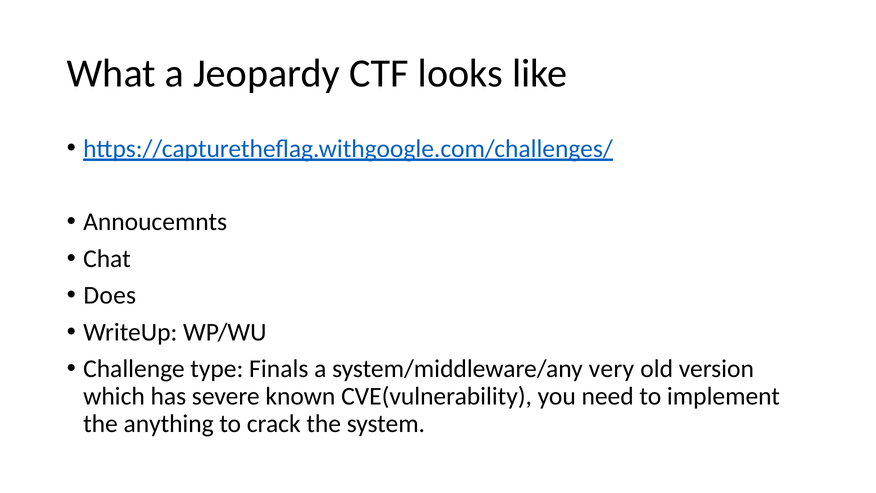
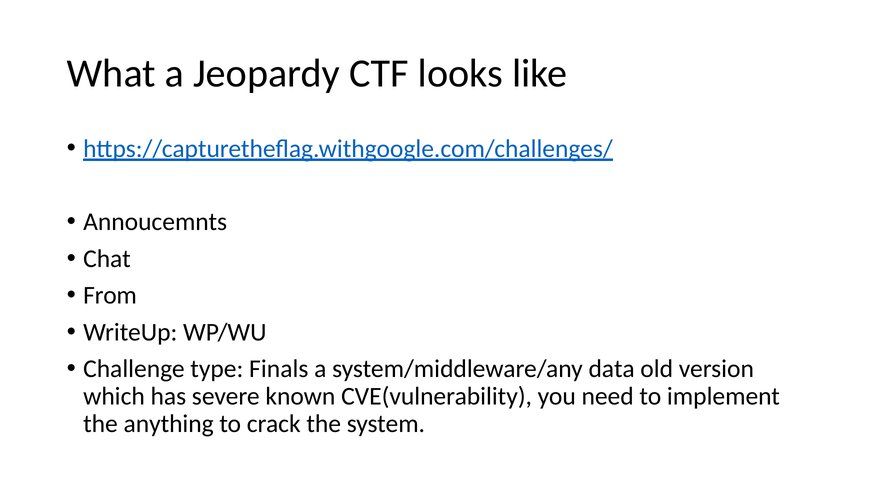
Does: Does -> From
very: very -> data
